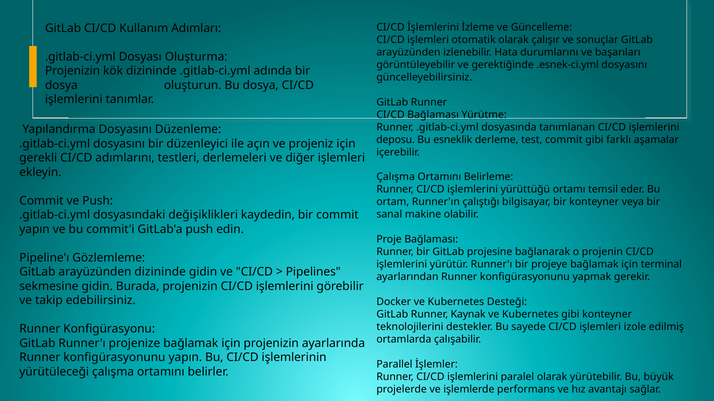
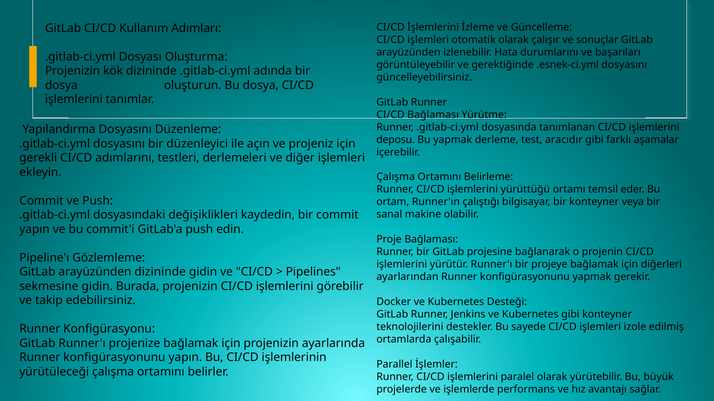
Bu esneklik: esneklik -> yapmak
test commit: commit -> aracıdır
terminal: terminal -> diğerleri
Kaynak: Kaynak -> Jenkins
